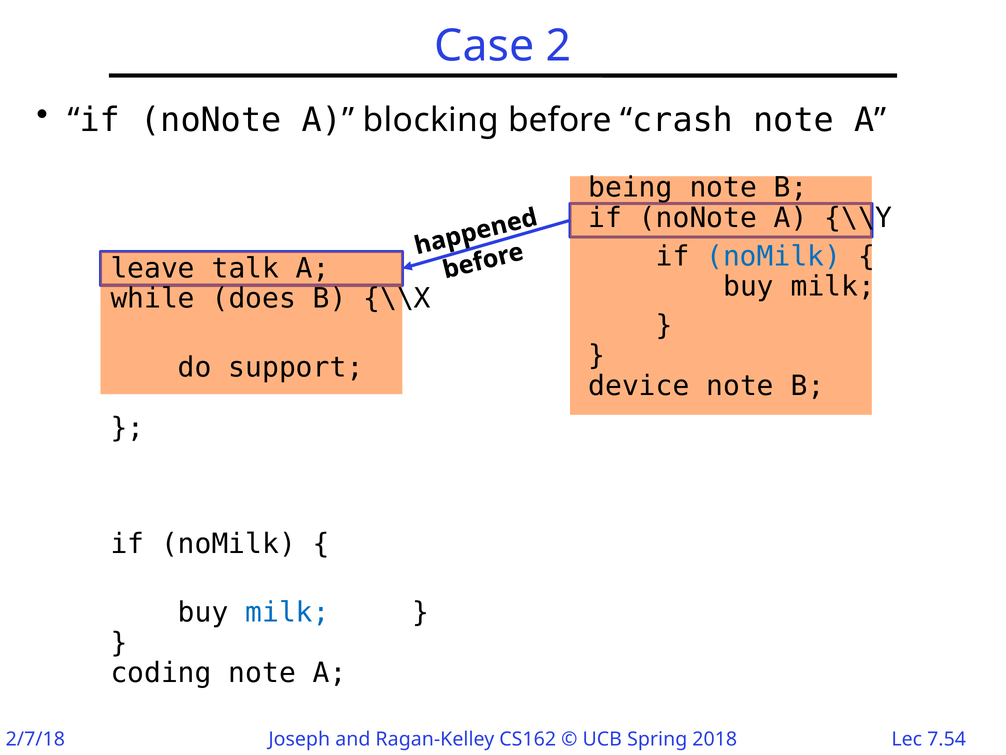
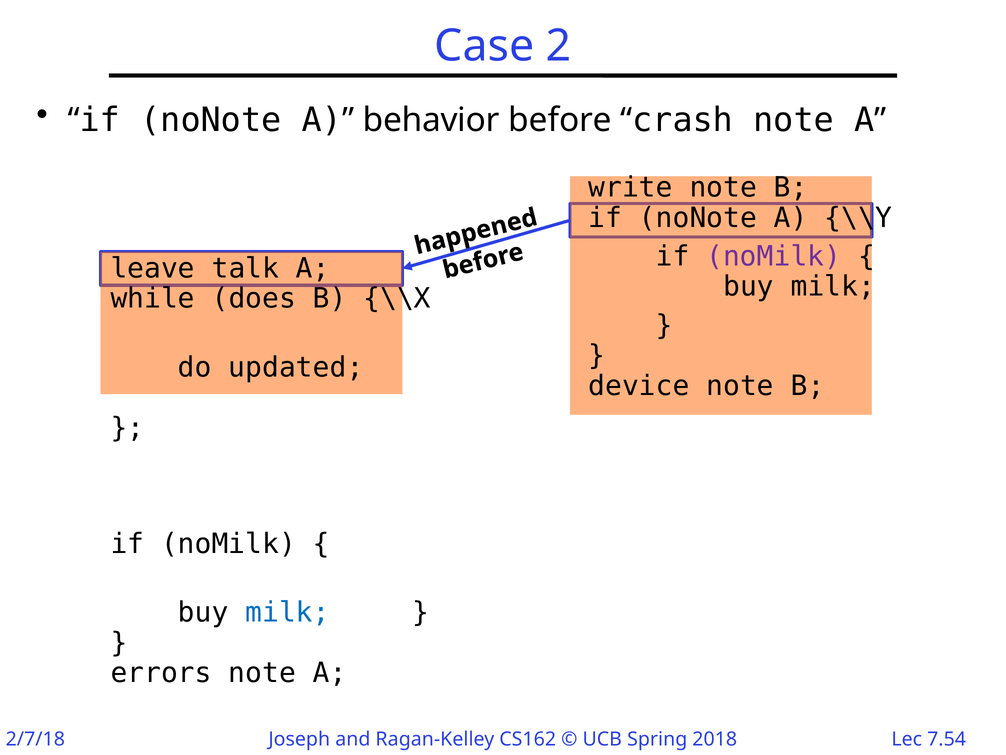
blocking: blocking -> behavior
being: being -> write
noMilk at (774, 256) colour: blue -> purple
support: support -> updated
coding: coding -> errors
